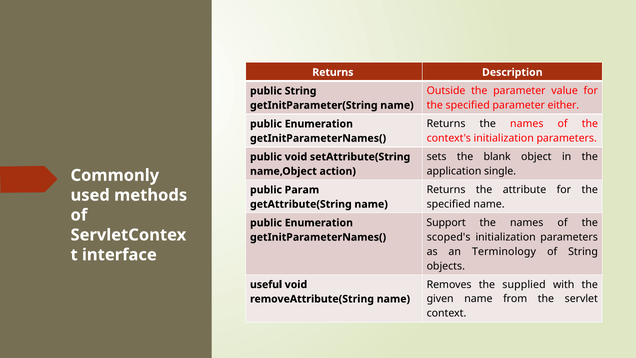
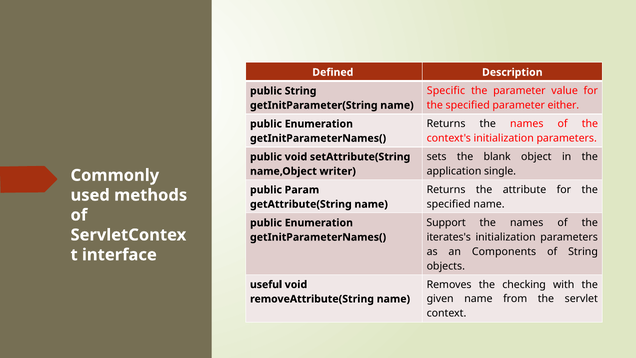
Returns at (333, 72): Returns -> Defined
Outside: Outside -> Specific
action: action -> writer
scoped's: scoped's -> iterates's
Terminology: Terminology -> Components
supplied: supplied -> checking
